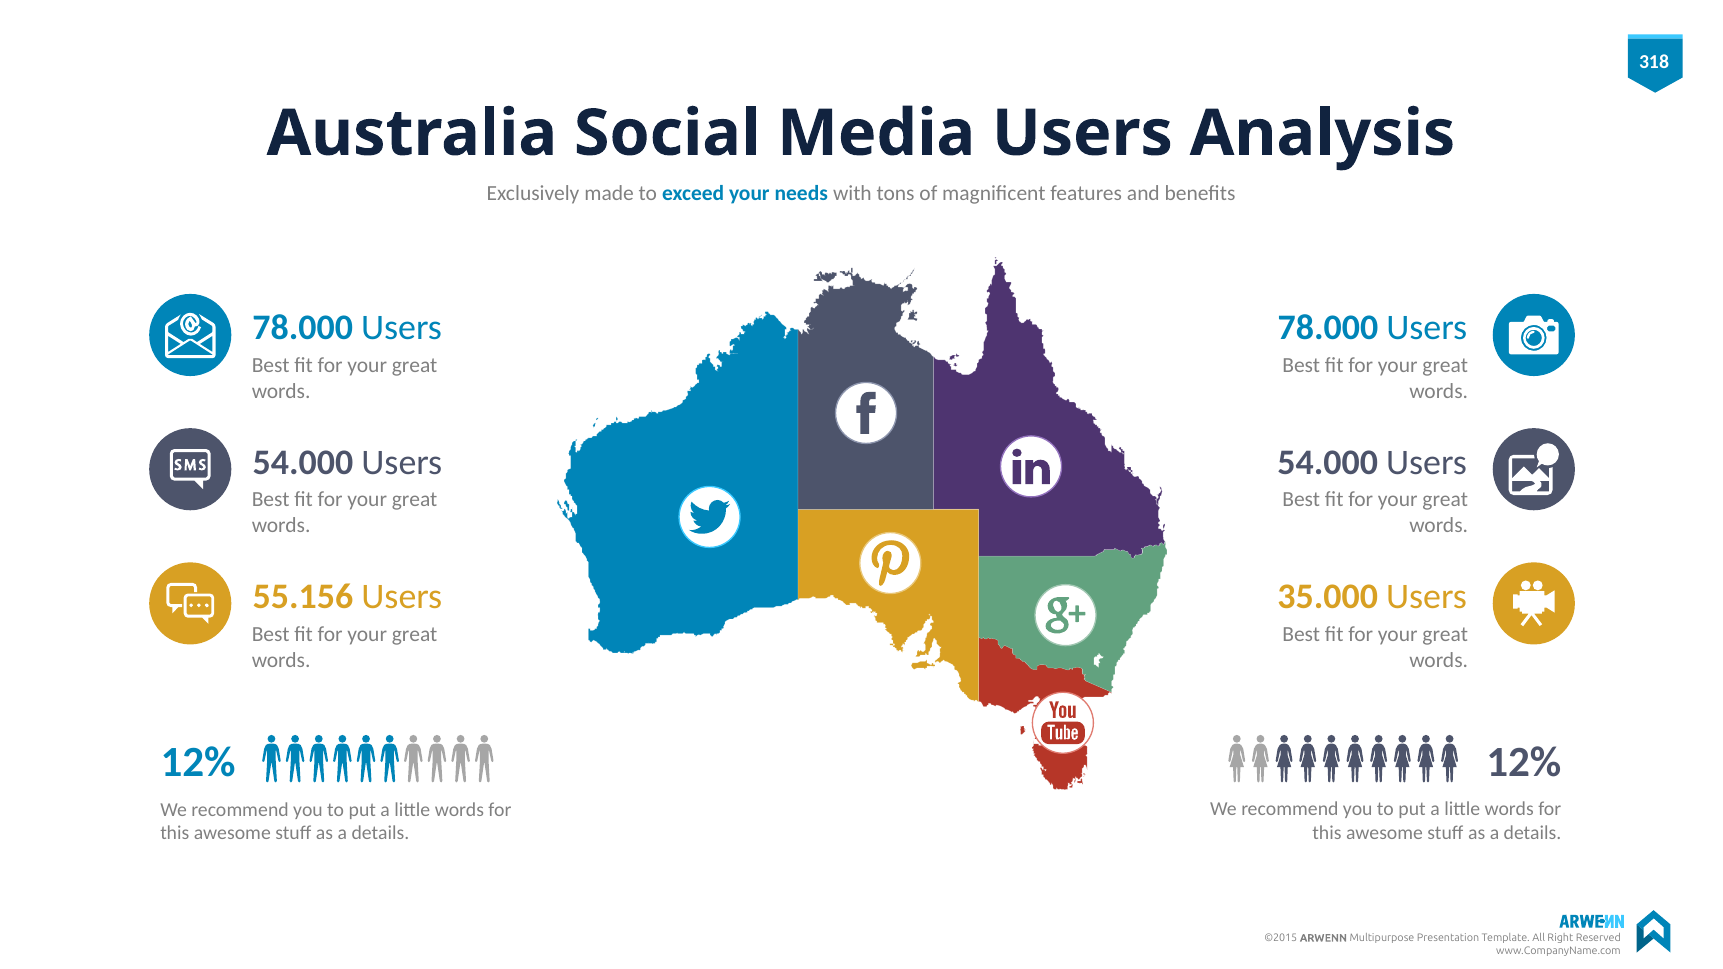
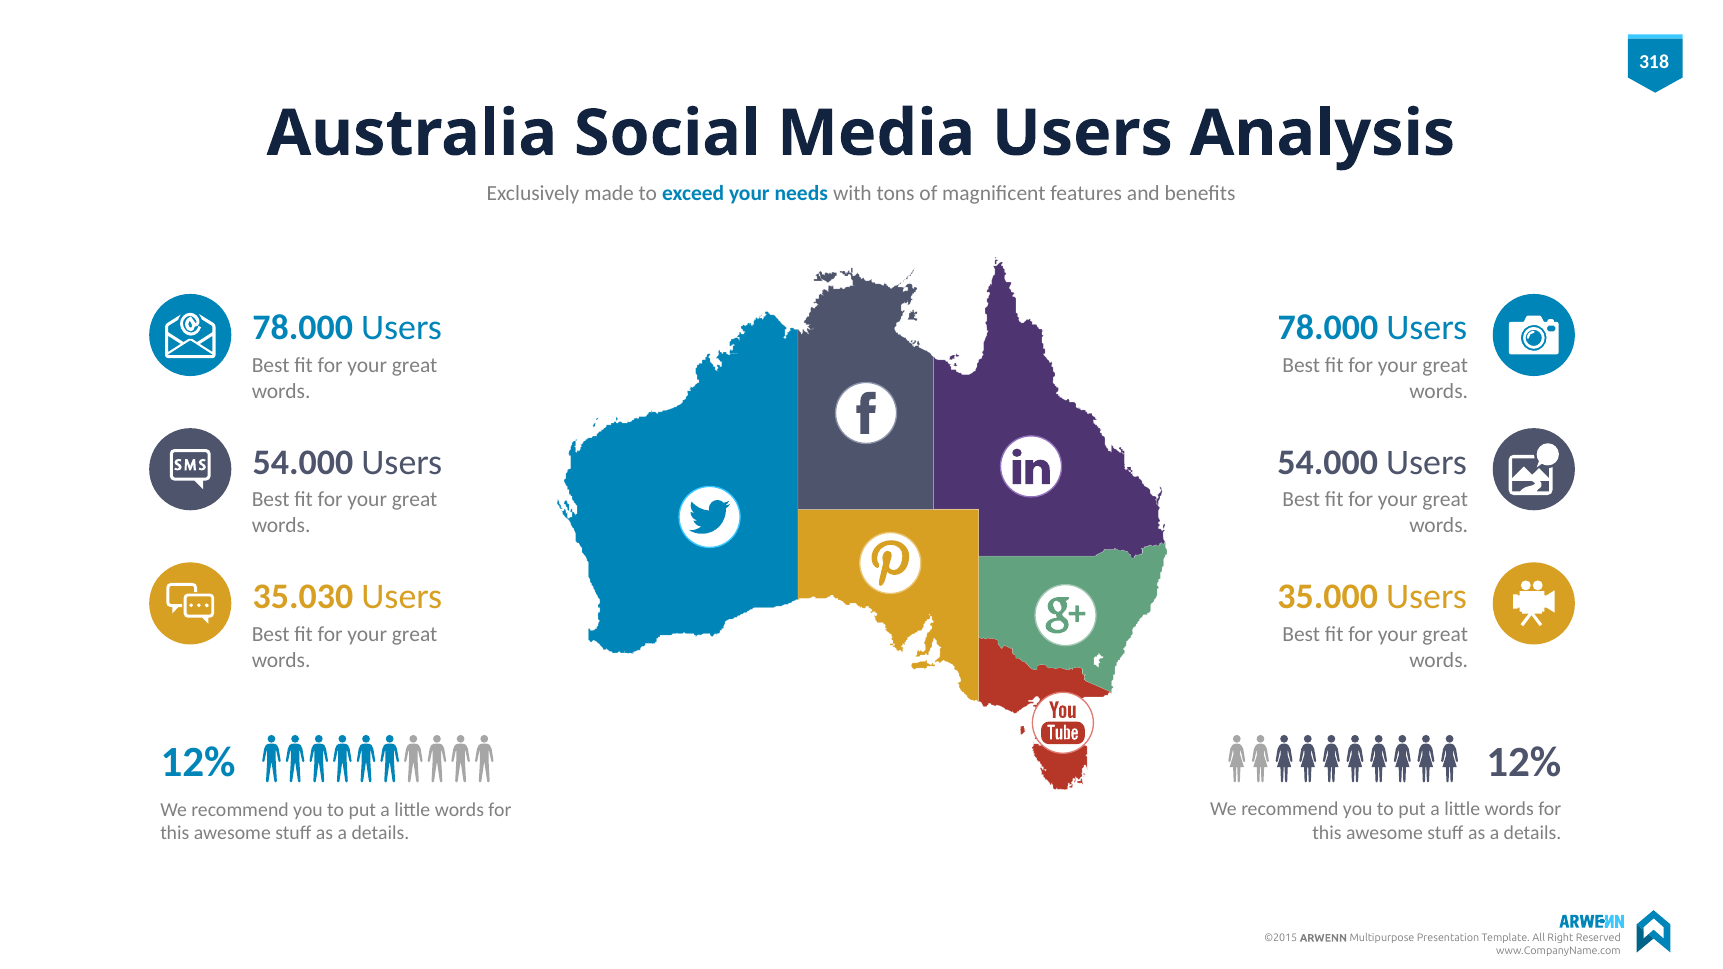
55.156: 55.156 -> 35.030
